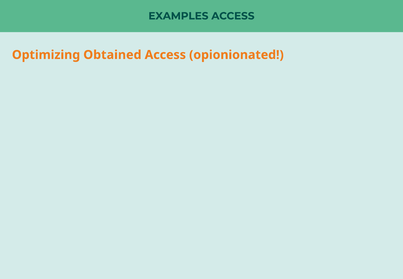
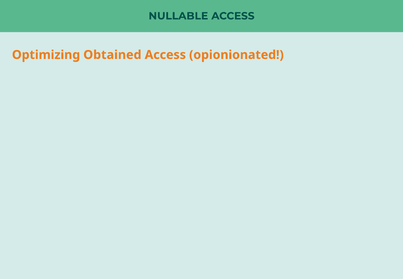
EXAMPLES: EXAMPLES -> NULLABLE
